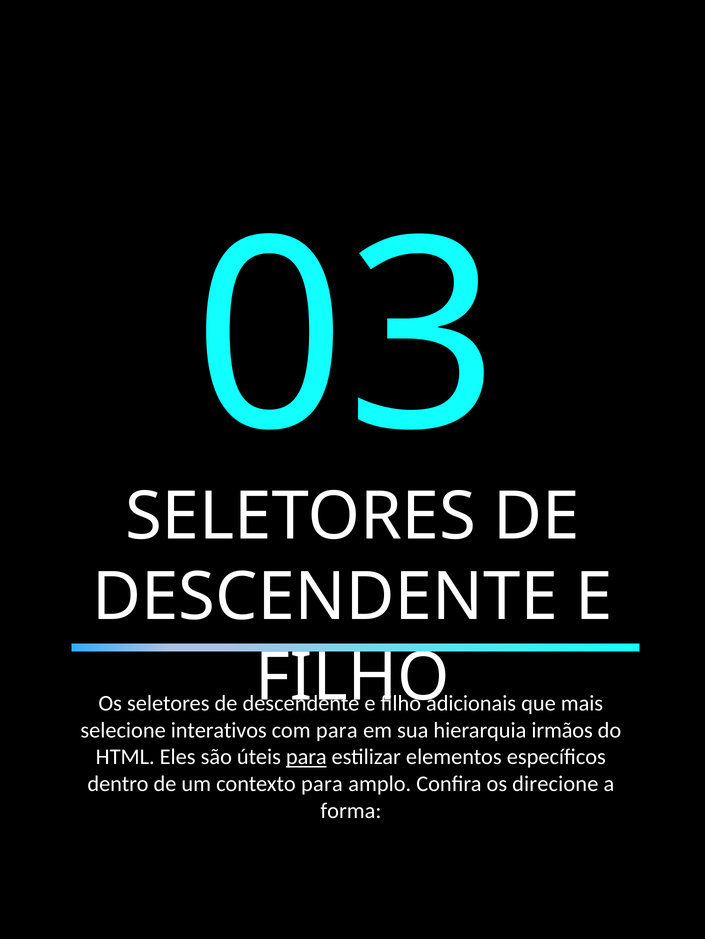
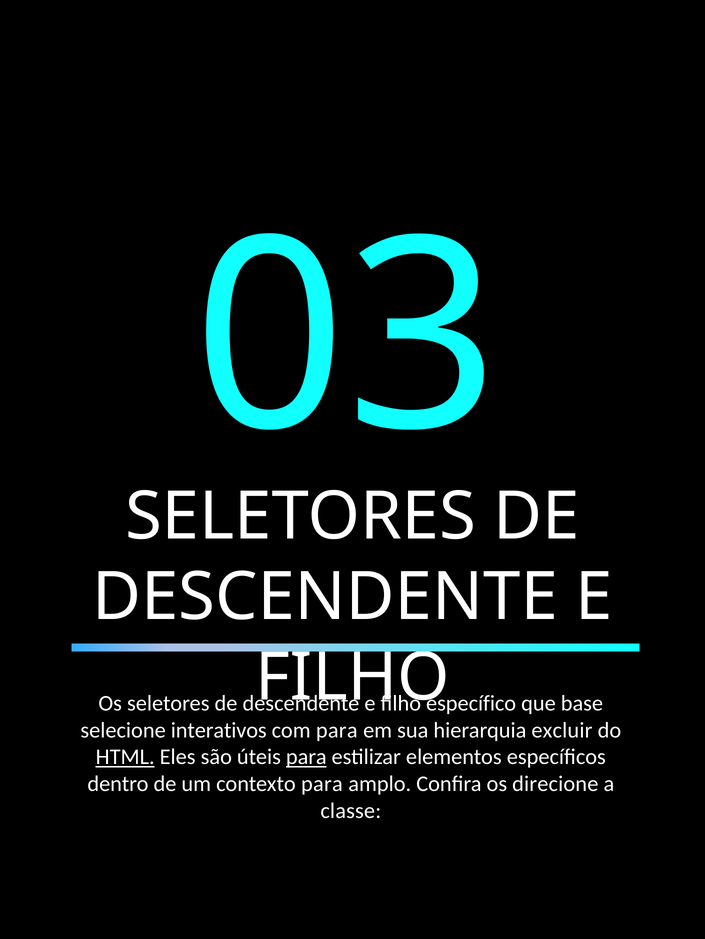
adicionais: adicionais -> específico
mais: mais -> base
irmãos: irmãos -> excluir
HTML underline: none -> present
forma: forma -> classe
